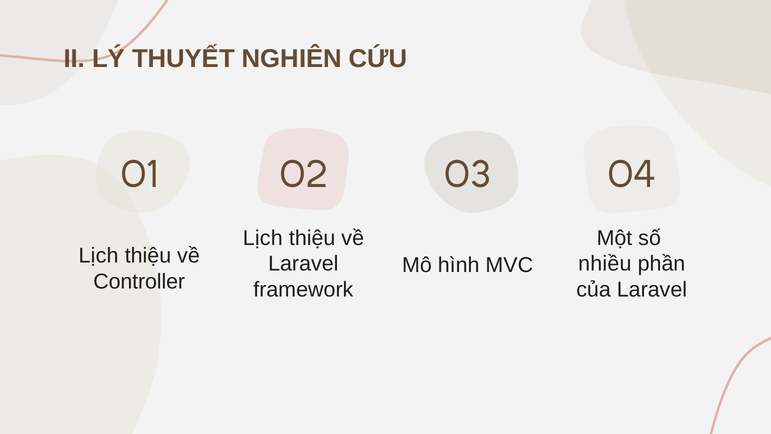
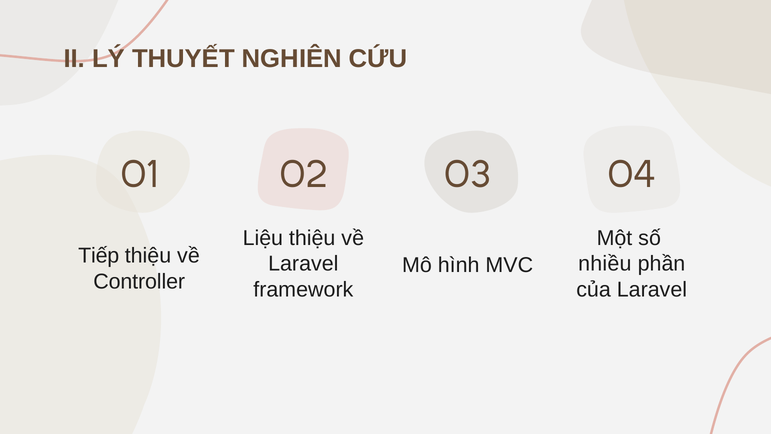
Lịch at (263, 238): Lịch -> Liệu
Lịch at (99, 256): Lịch -> Tiếp
